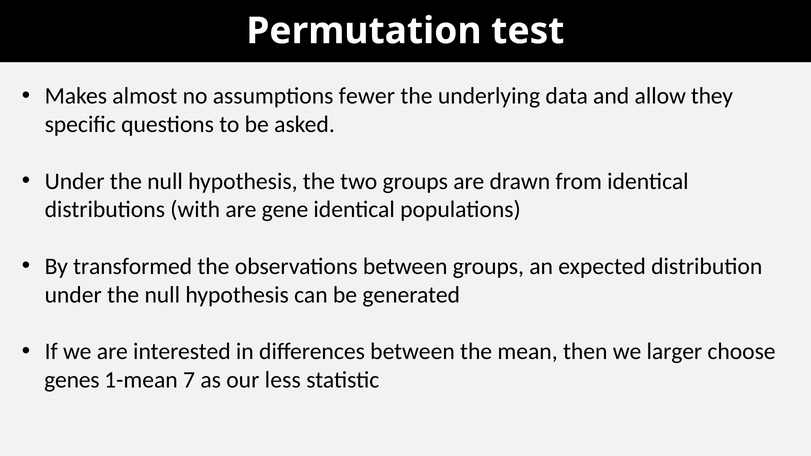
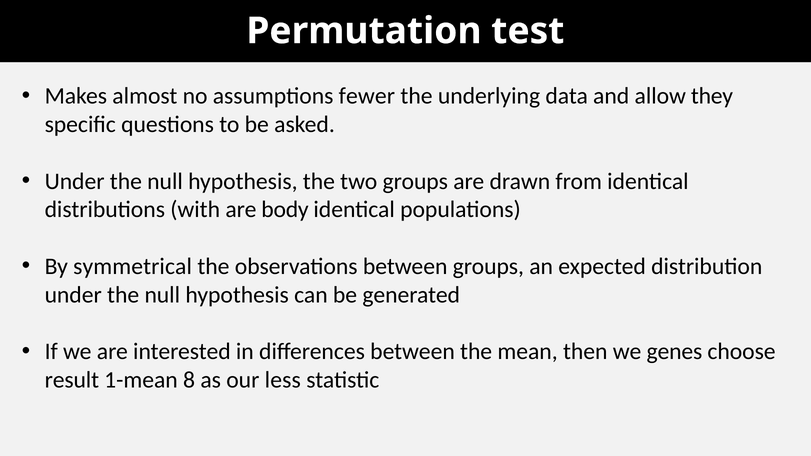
gene: gene -> body
transformed: transformed -> symmetrical
larger: larger -> genes
genes: genes -> result
7: 7 -> 8
